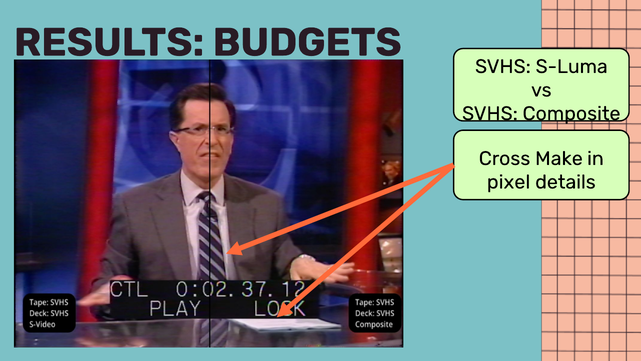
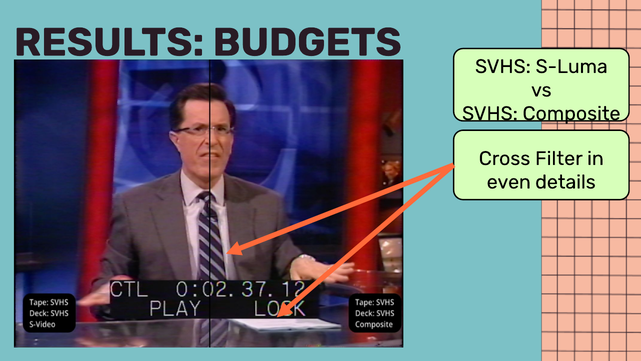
Make: Make -> Filter
pixel: pixel -> even
